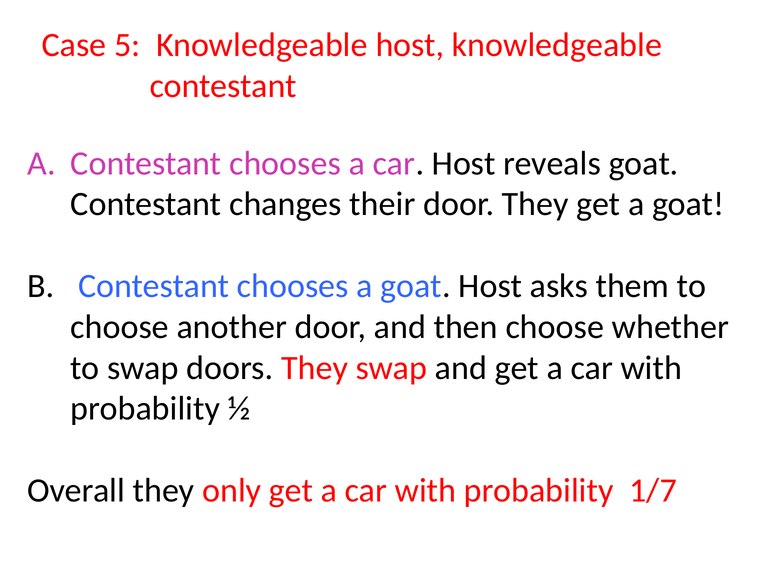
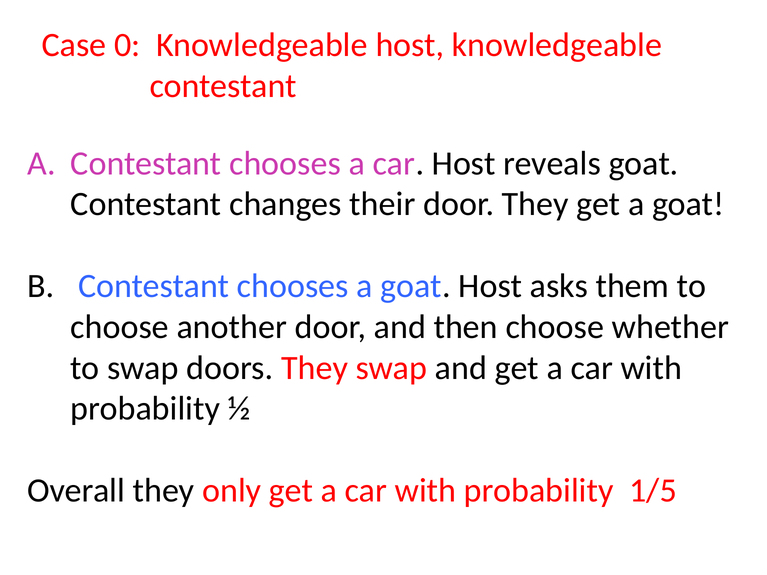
5: 5 -> 0
1/7: 1/7 -> 1/5
